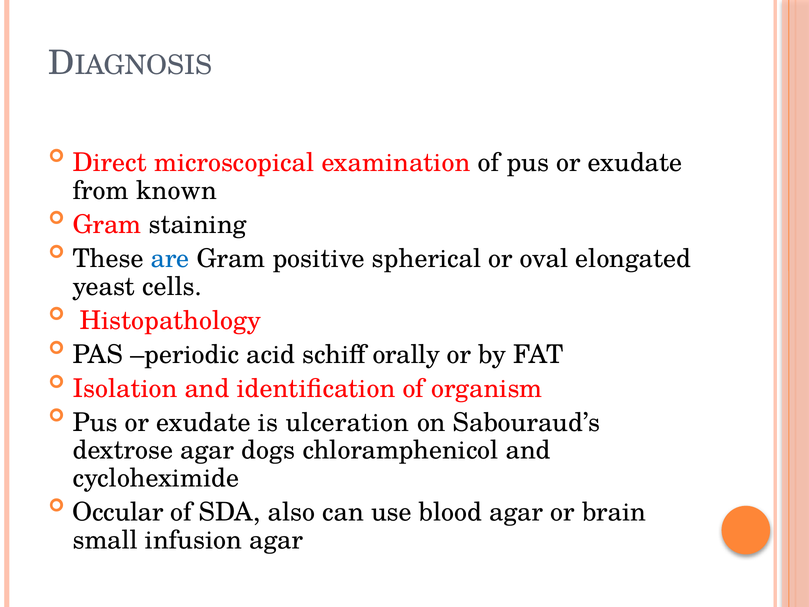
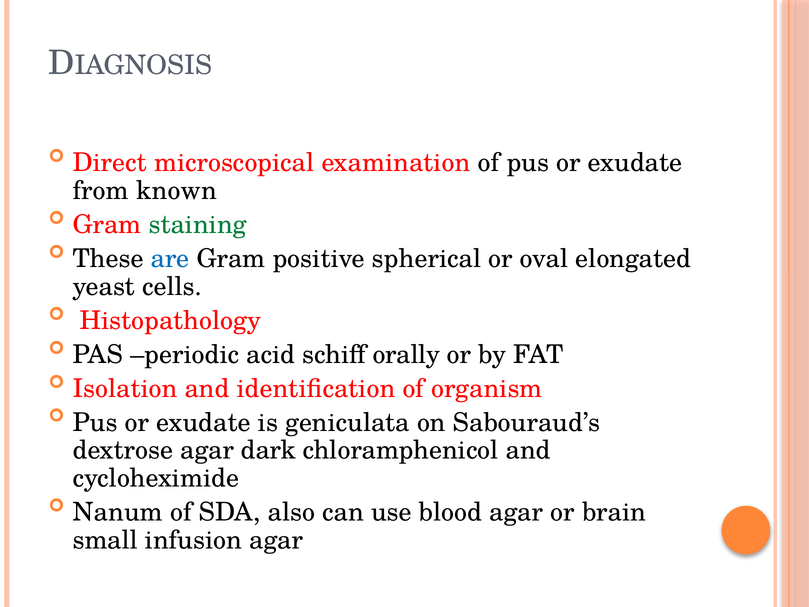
staining colour: black -> green
ulceration: ulceration -> geniculata
dogs: dogs -> dark
Occular: Occular -> Nanum
